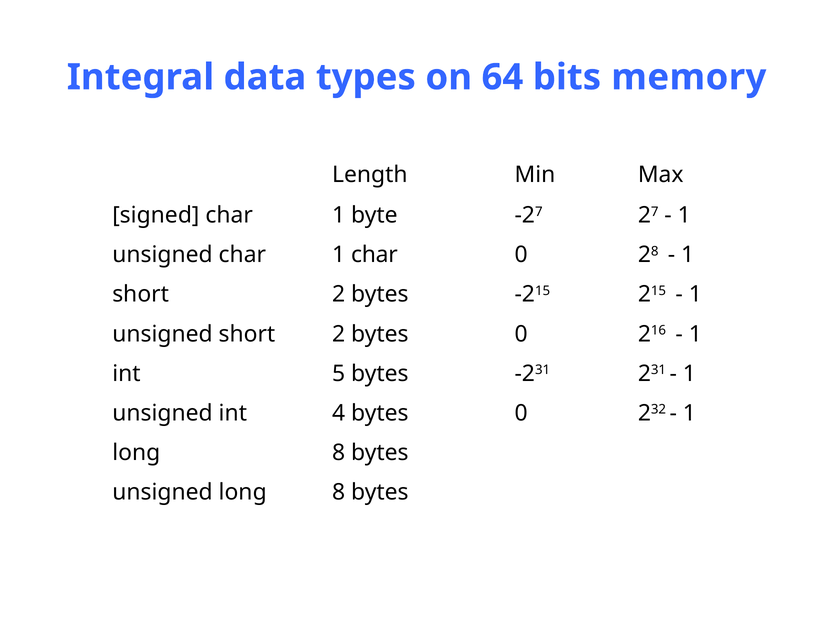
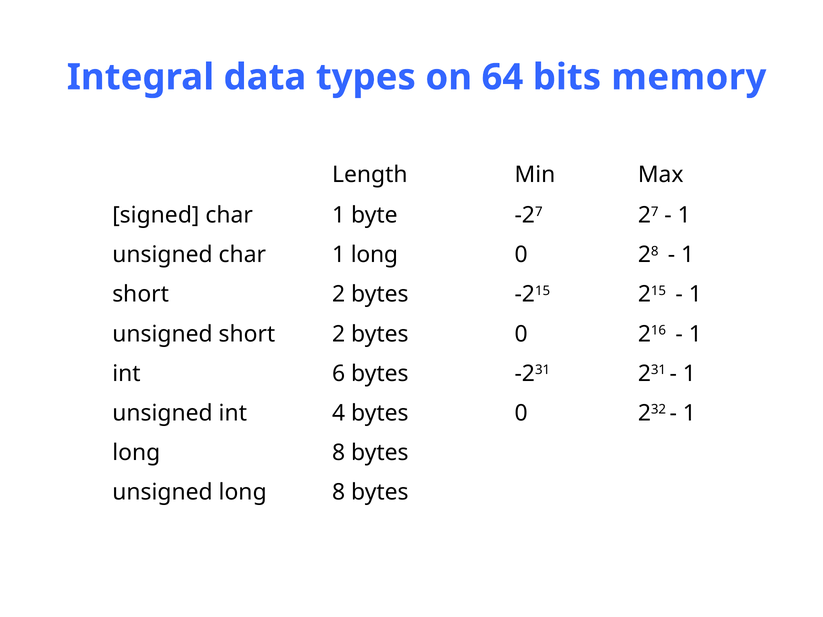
char 1 char: char -> long
5: 5 -> 6
